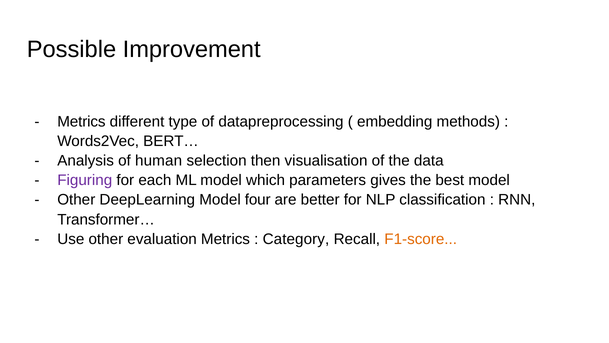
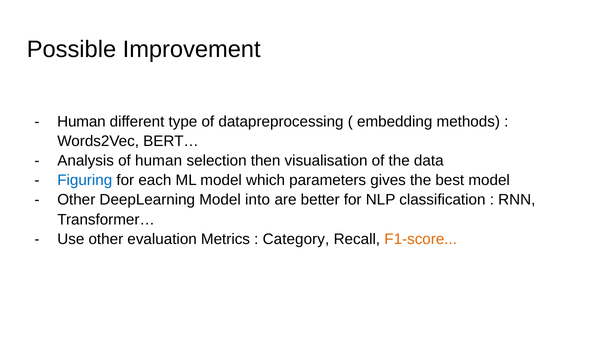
Metrics at (81, 121): Metrics -> Human
Figuring colour: purple -> blue
four: four -> into
